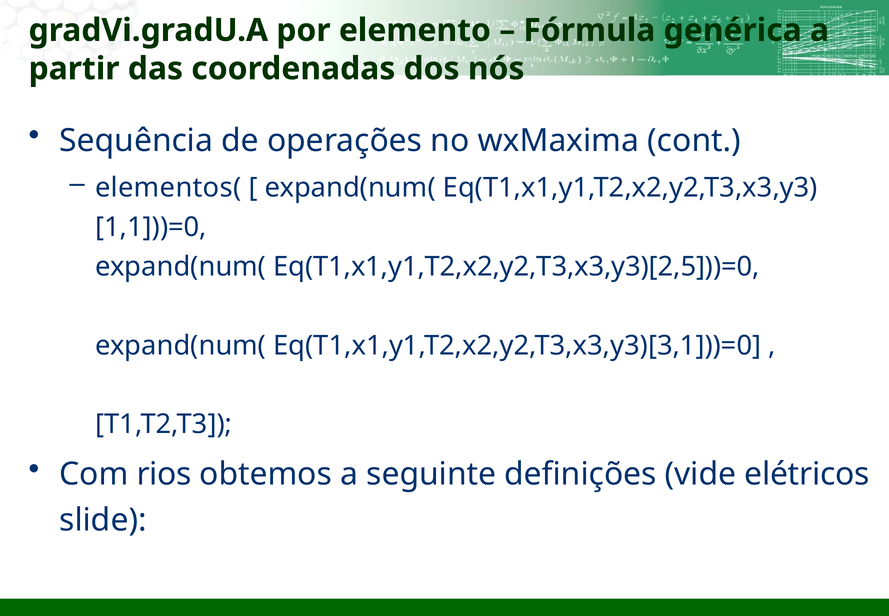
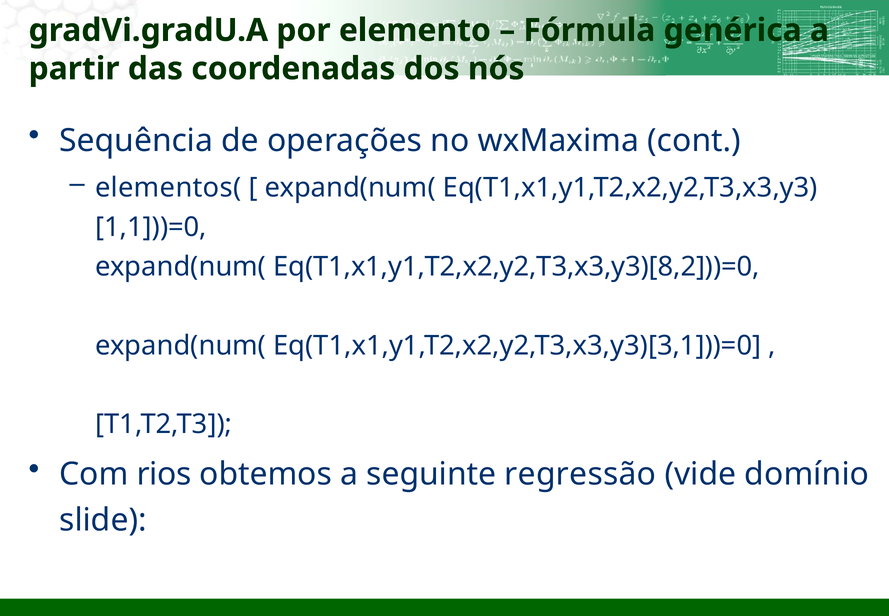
Eq(T1,x1,y1,T2,x2,y2,T3,x3,y3)[2,5]))=0: Eq(T1,x1,y1,T2,x2,y2,T3,x3,y3)[2,5]))=0 -> Eq(T1,x1,y1,T2,x2,y2,T3,x3,y3)[8,2]))=0
definições: definições -> regressão
elétricos: elétricos -> domínio
